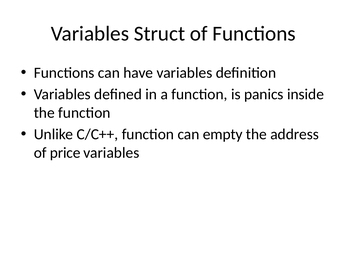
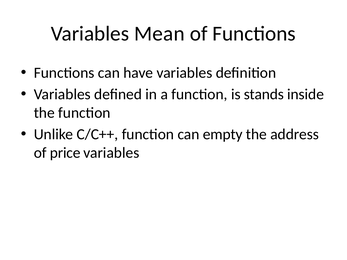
Struct: Struct -> Mean
panics: panics -> stands
